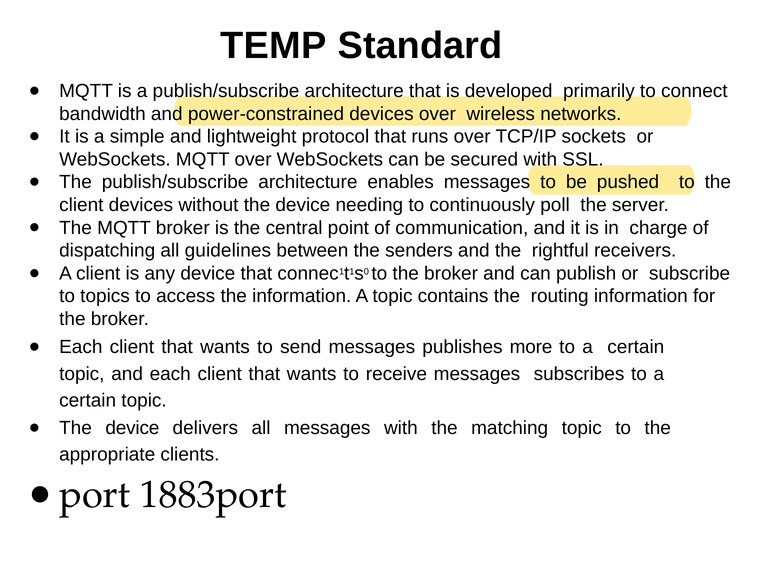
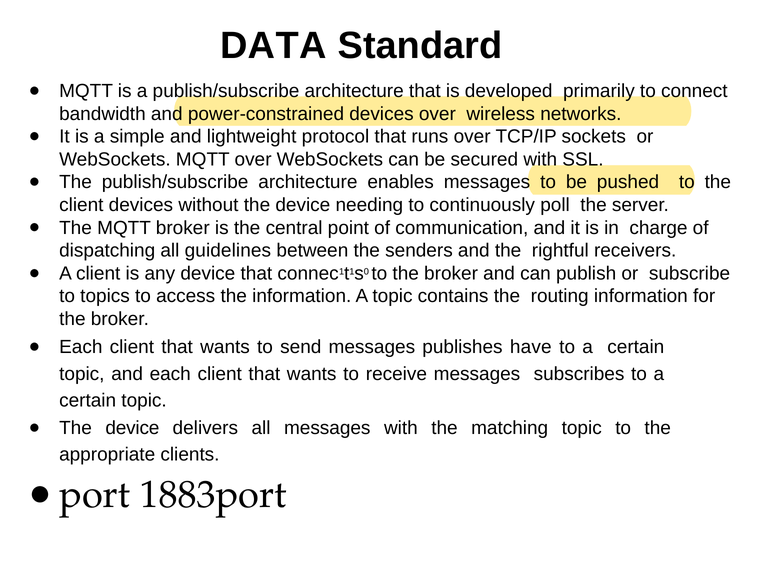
TEMP: TEMP -> DATA
more: more -> have
